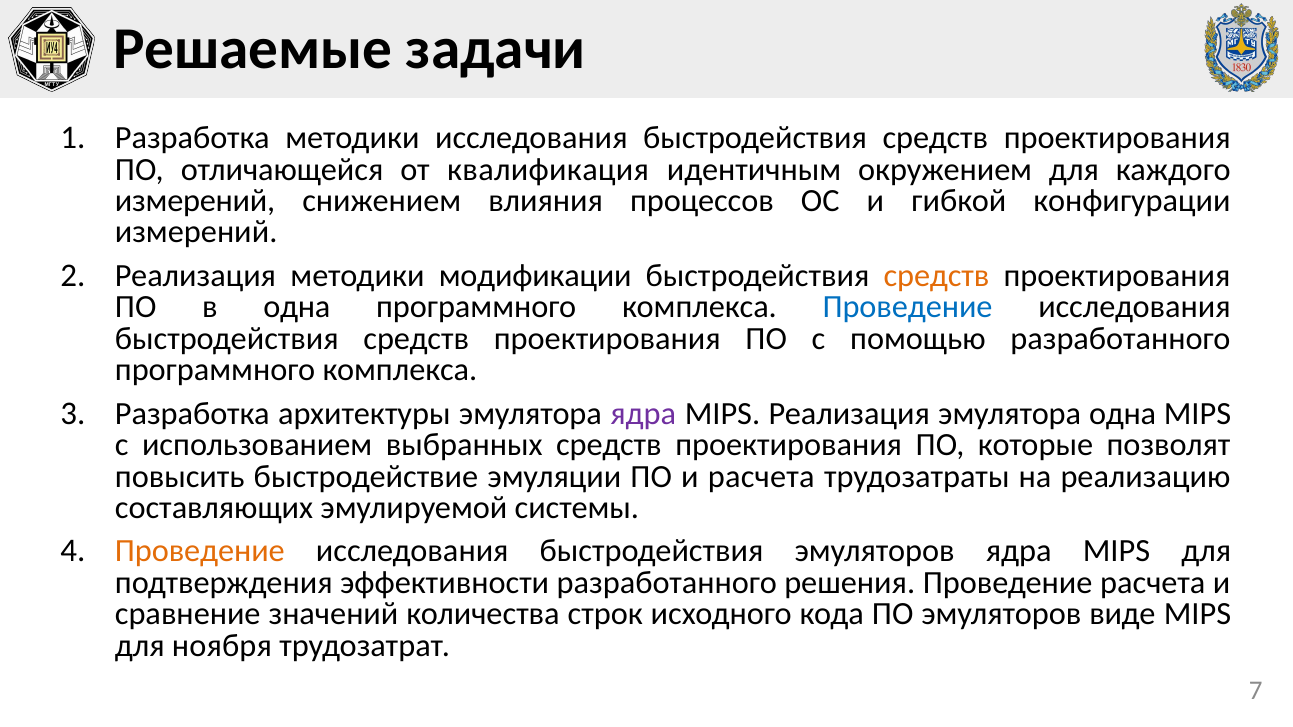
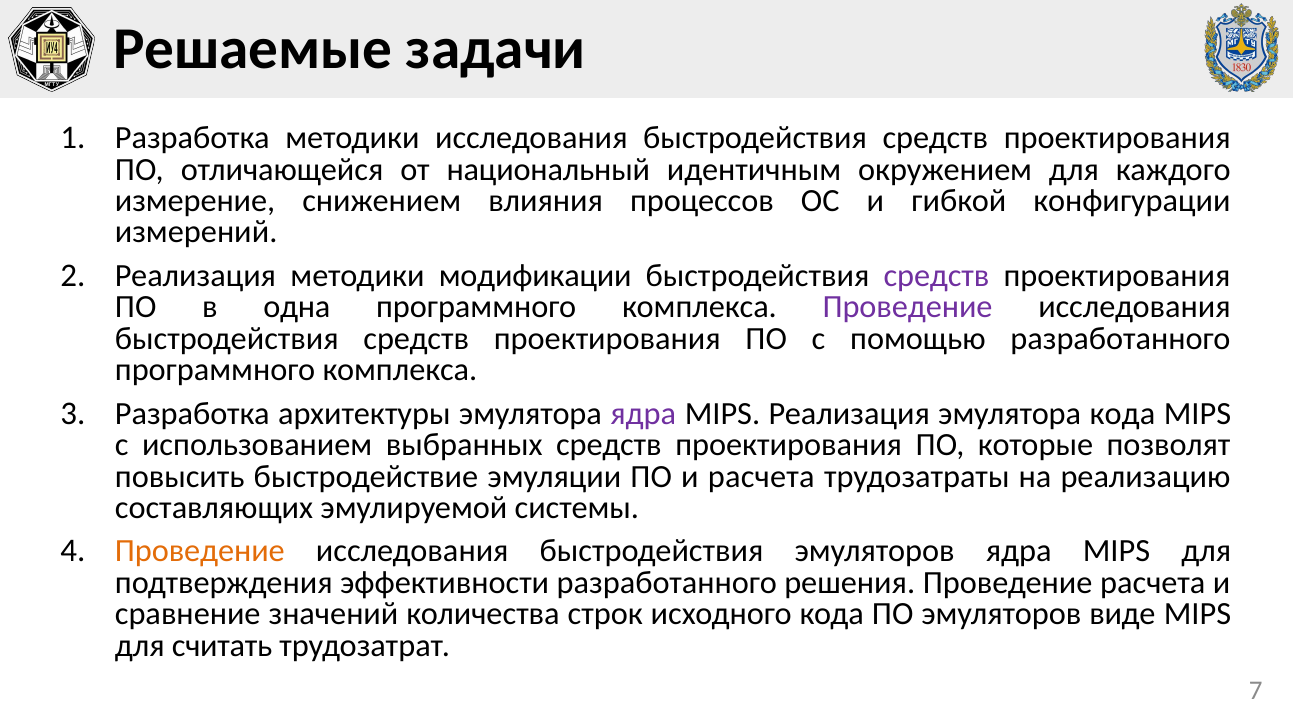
квалификация: квалификация -> национальный
измерений at (195, 201): измерений -> измерение
средств at (936, 276) colour: orange -> purple
Проведение at (908, 307) colour: blue -> purple
эмулятора одна: одна -> кода
ноября: ноября -> считать
